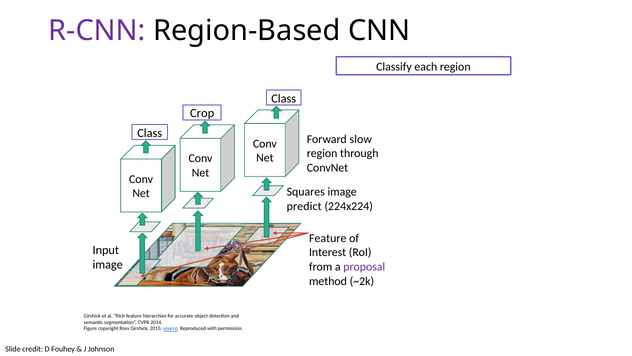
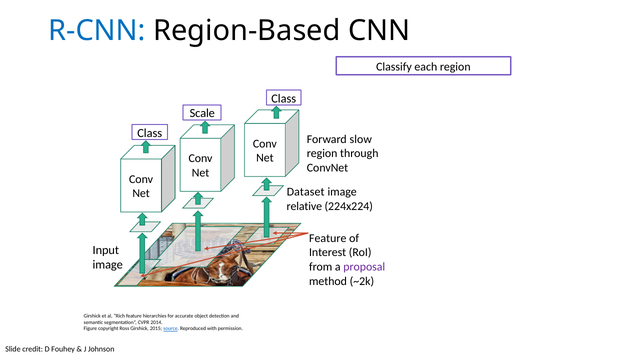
R-CNN colour: purple -> blue
Crop: Crop -> Scale
Squares: Squares -> Dataset
predict: predict -> relative
